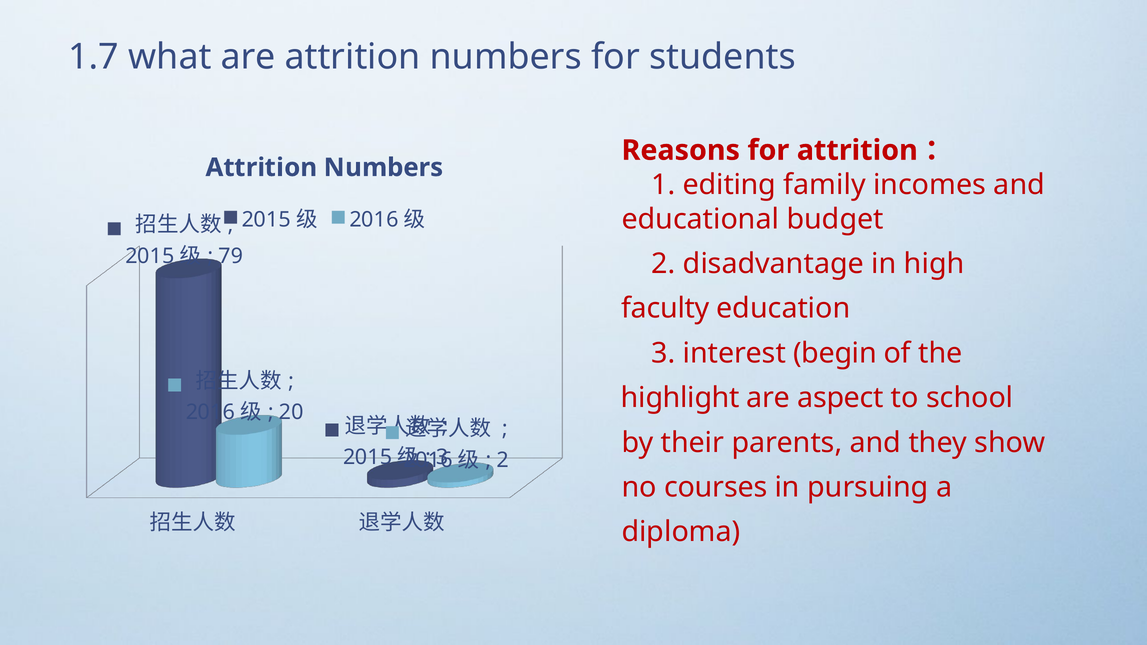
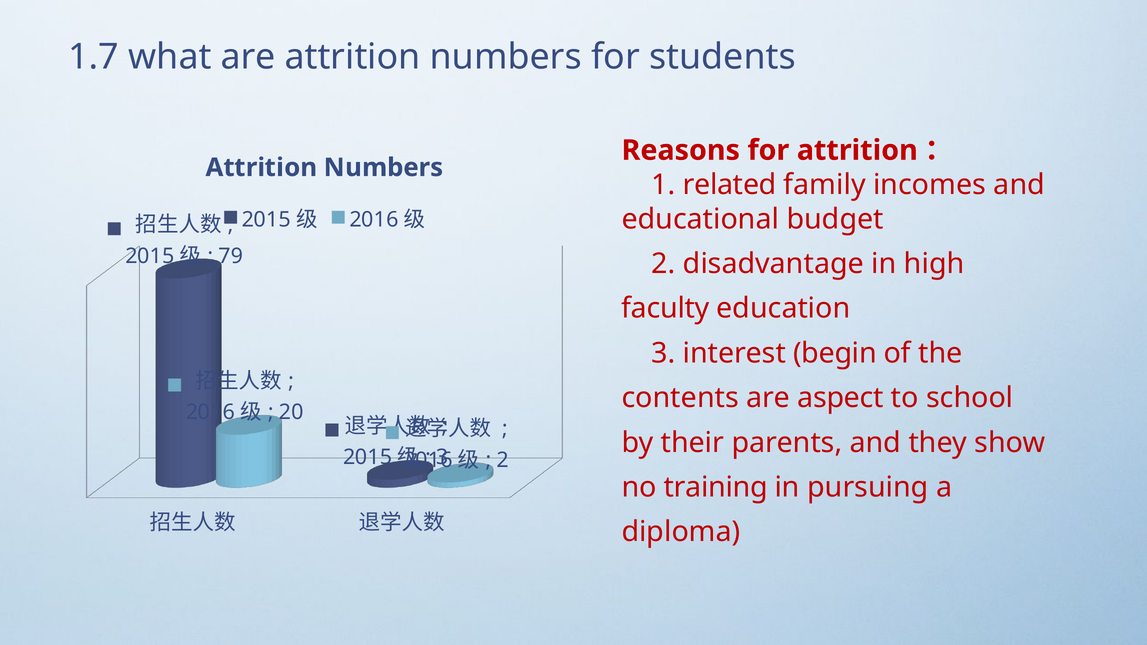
editing: editing -> related
highlight: highlight -> contents
courses: courses -> training
